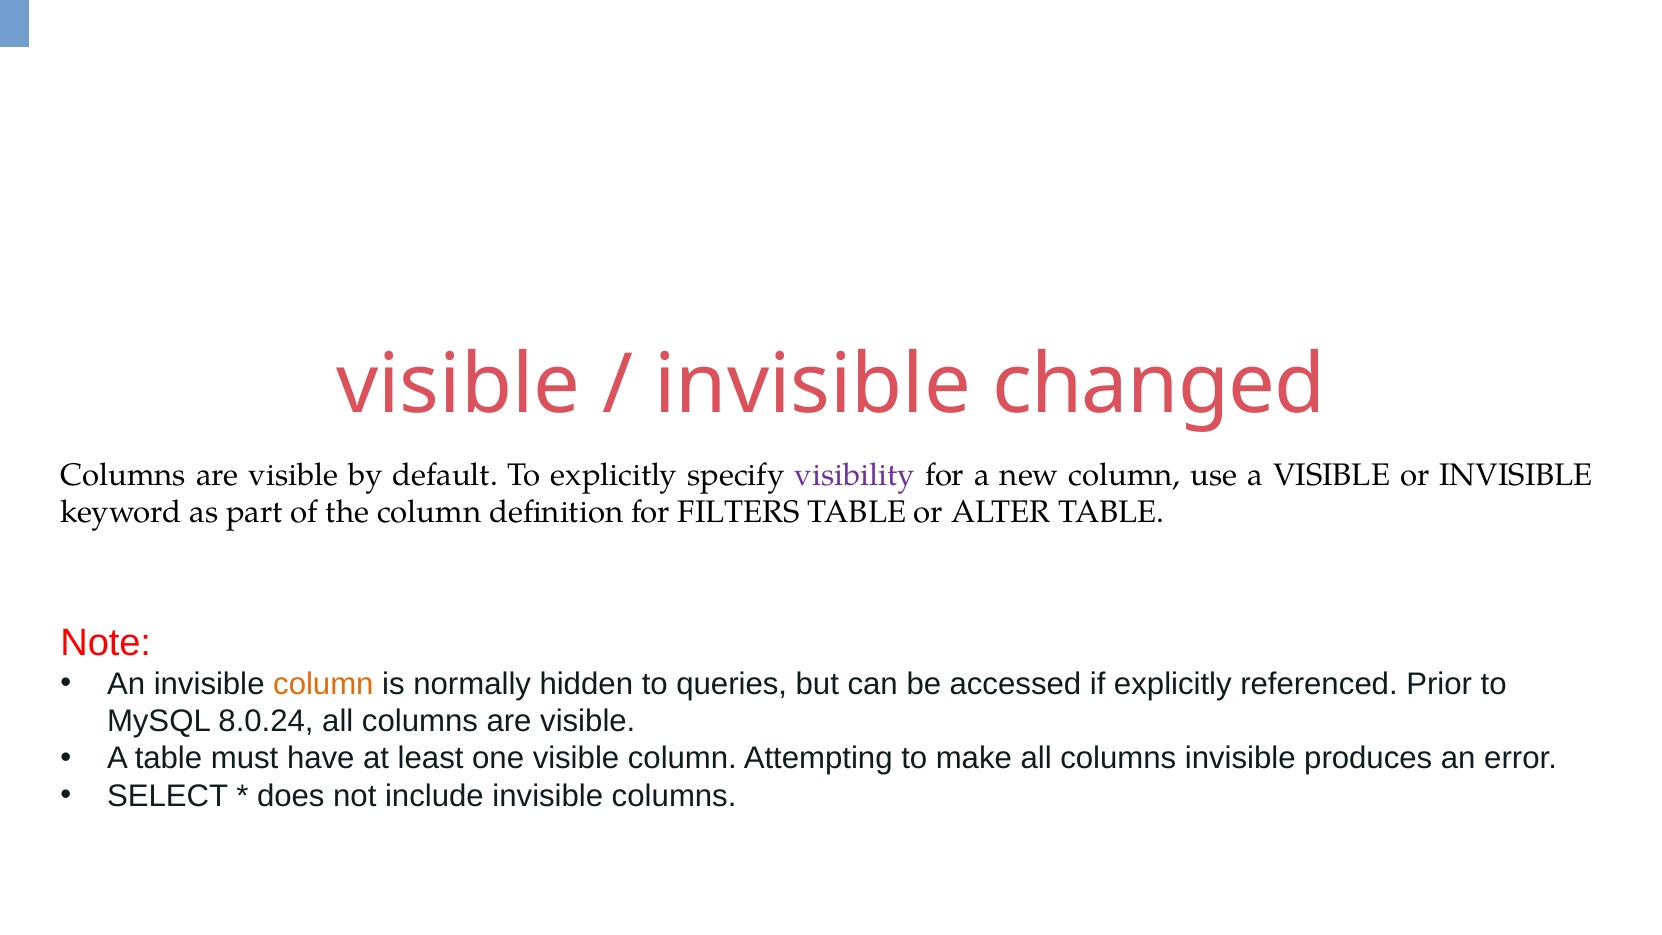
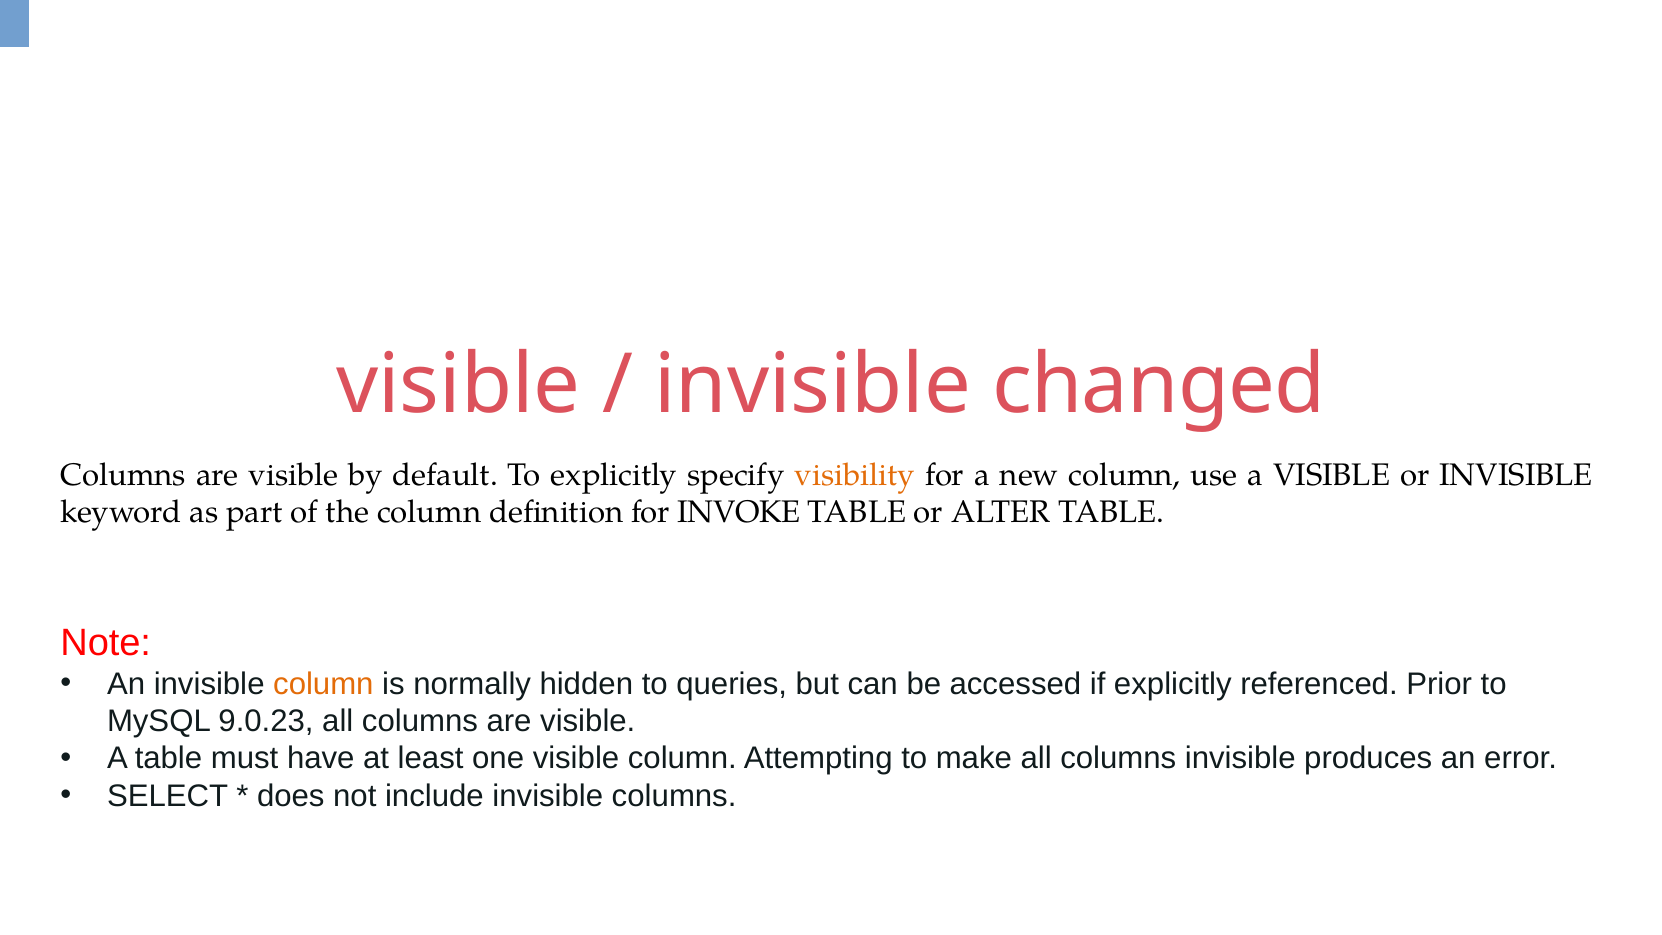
visibility colour: purple -> orange
FILTERS: FILTERS -> INVOKE
8.0.24: 8.0.24 -> 9.0.23
